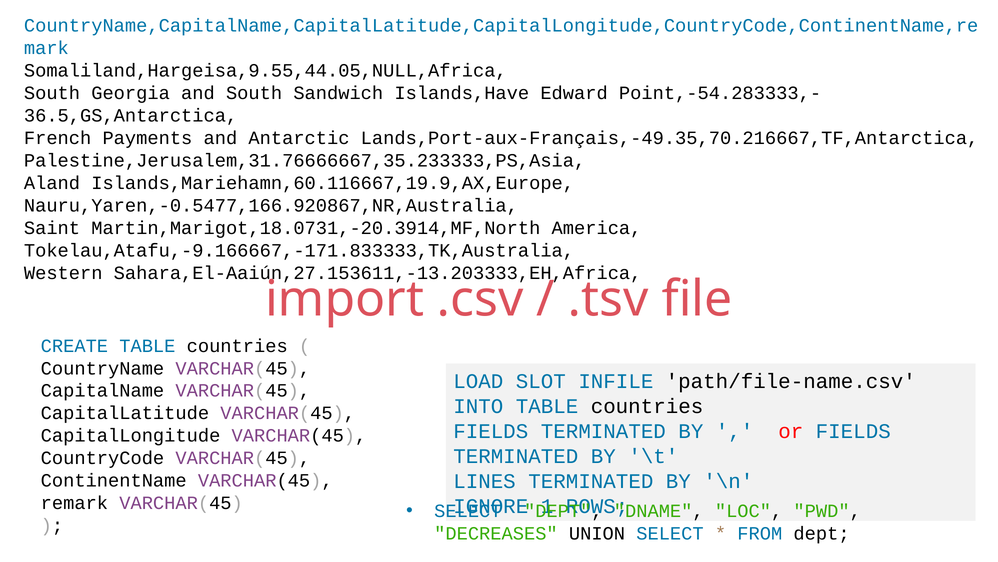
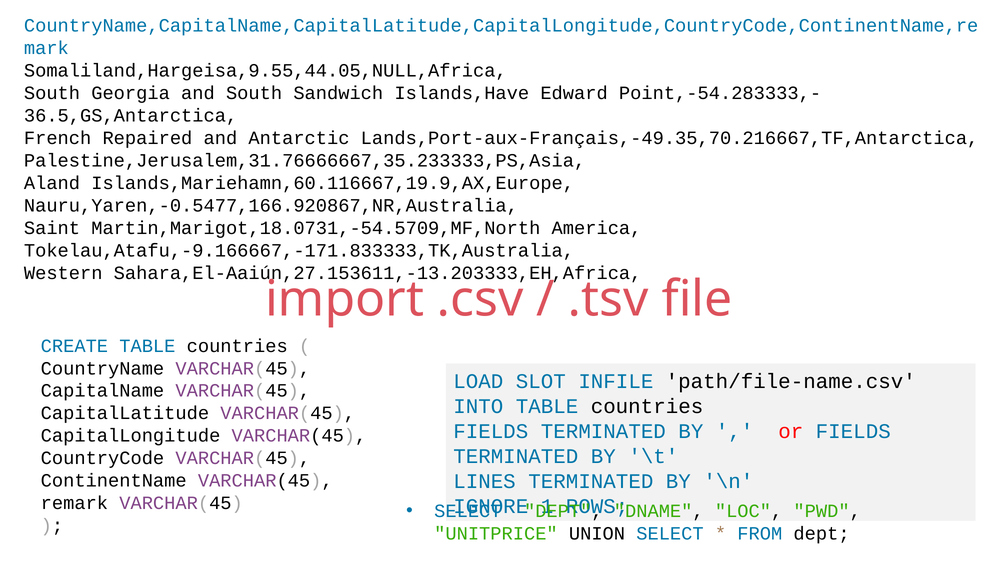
Payments: Payments -> Repaired
Martin,Marigot,18.0731,-20.3914,MF,North: Martin,Marigot,18.0731,-20.3914,MF,North -> Martin,Marigot,18.0731,-54.5709,MF,North
DECREASES: DECREASES -> UNITPRICE
